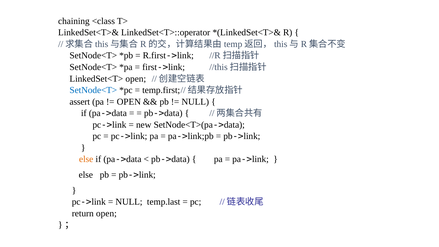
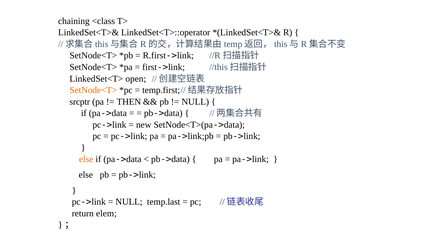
SetNode<T> at (93, 90) colour: blue -> orange
assert: assert -> srcptr
OPEN at (129, 102): OPEN -> THEN
return open: open -> elem
